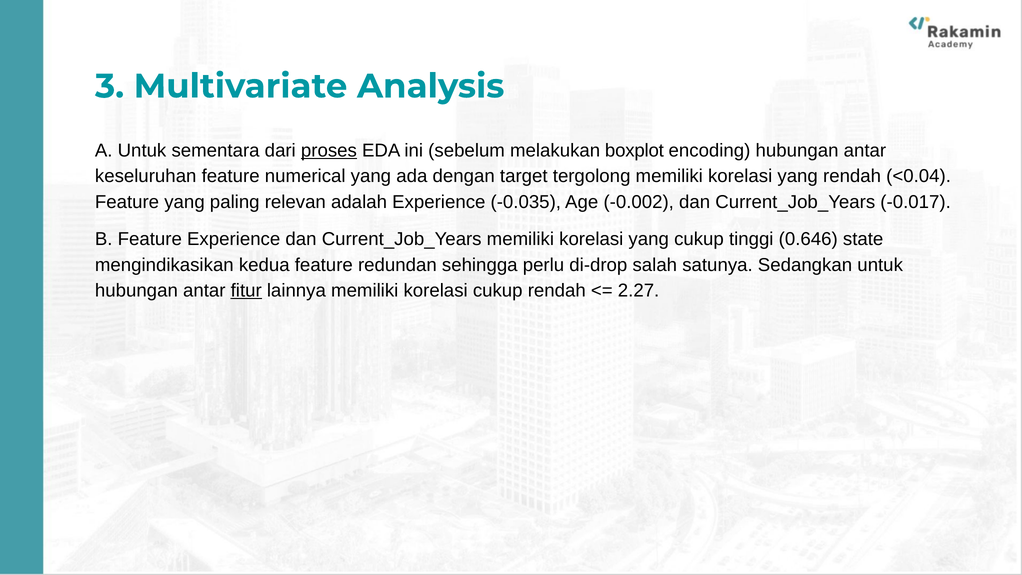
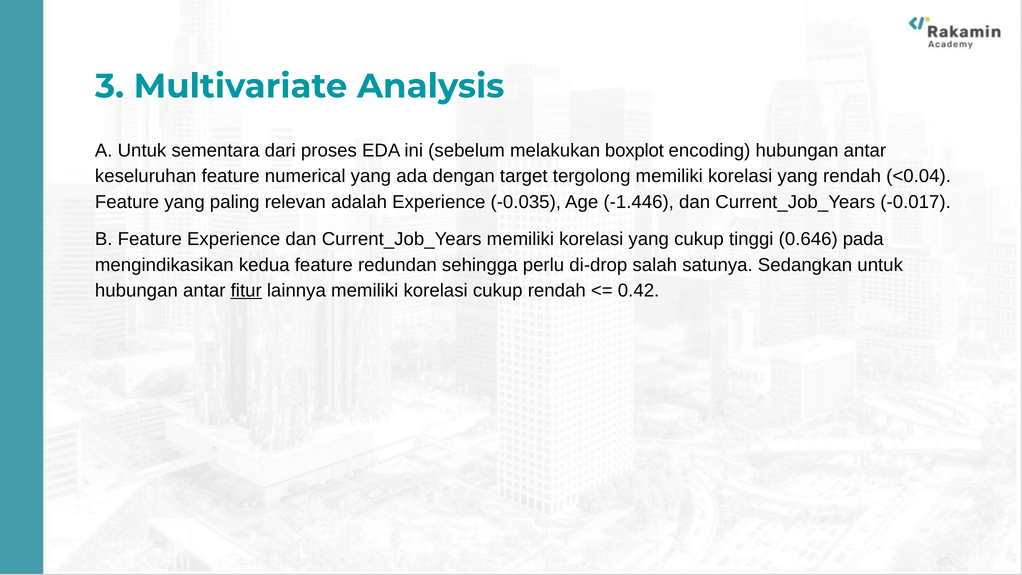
proses underline: present -> none
-0.002: -0.002 -> -1.446
state: state -> pada
2.27: 2.27 -> 0.42
